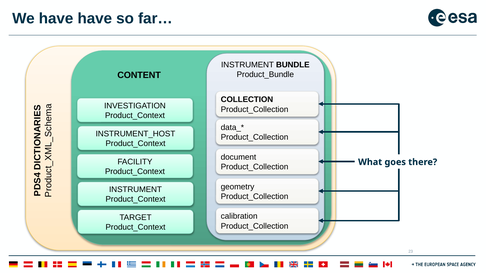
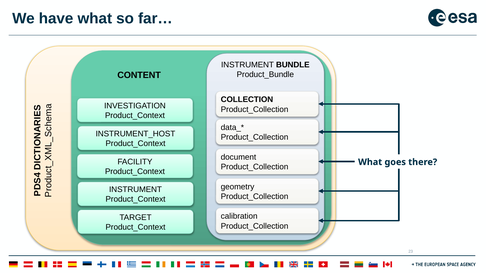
have have: have -> what
